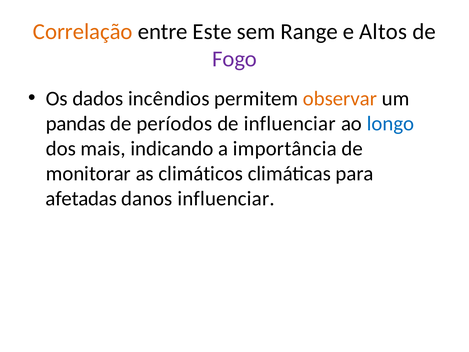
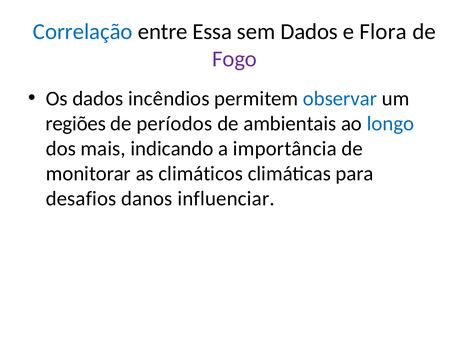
Correlação colour: orange -> blue
Este: Este -> Essa
sem Range: Range -> Dados
Altos: Altos -> Flora
observar colour: orange -> blue
pandas: pandas -> regiões
de influenciar: influenciar -> ambientais
afetadas: afetadas -> desafios
